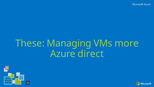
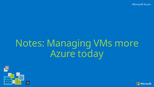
These: These -> Notes
direct: direct -> today
